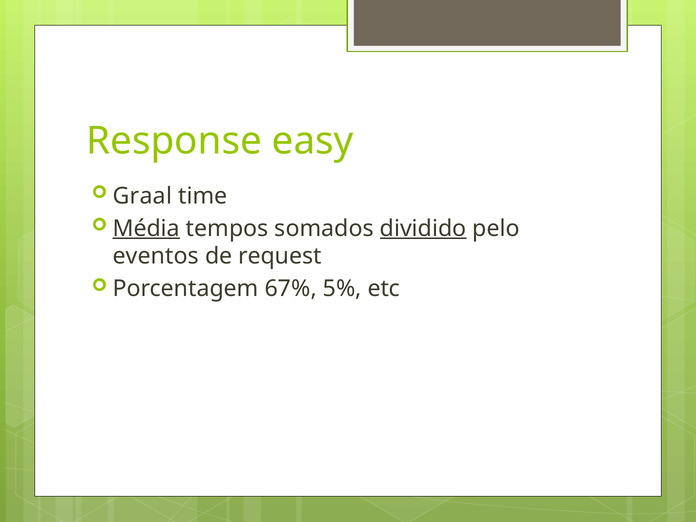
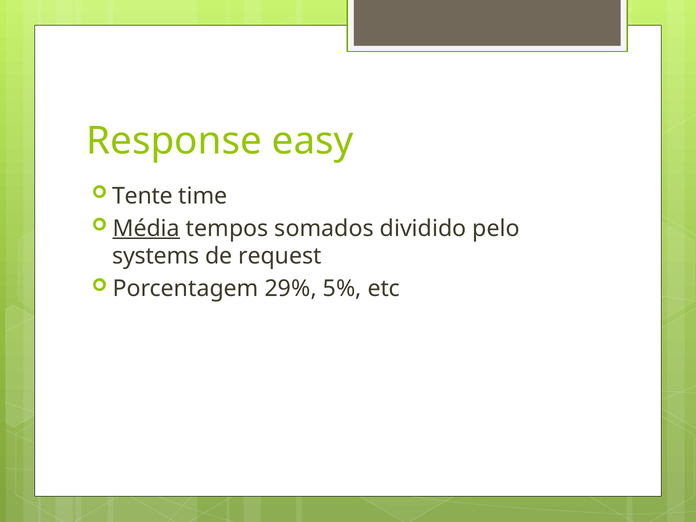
Graal: Graal -> Tente
dividido underline: present -> none
eventos: eventos -> systems
67%: 67% -> 29%
